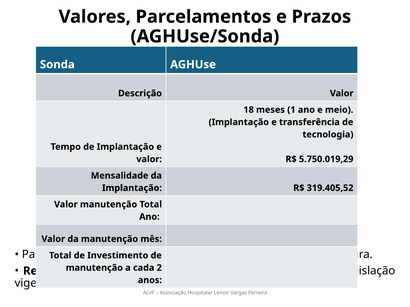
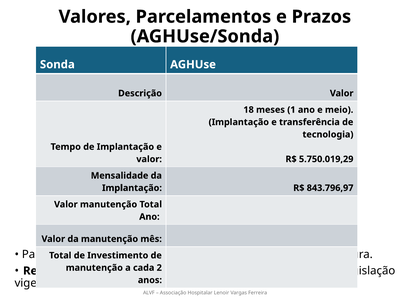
319.405,52: 319.405,52 -> 843.796,97
